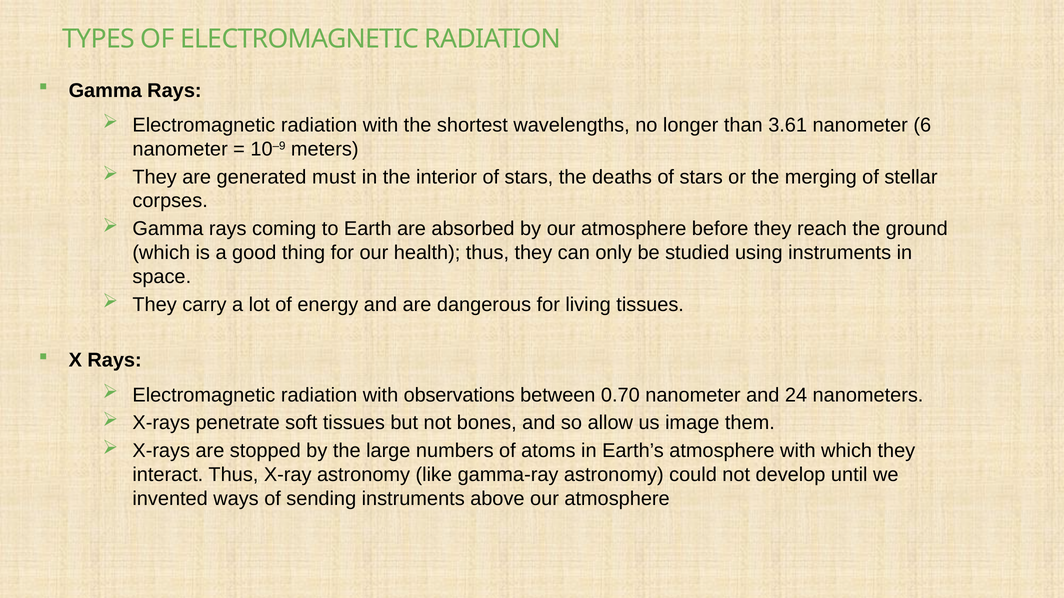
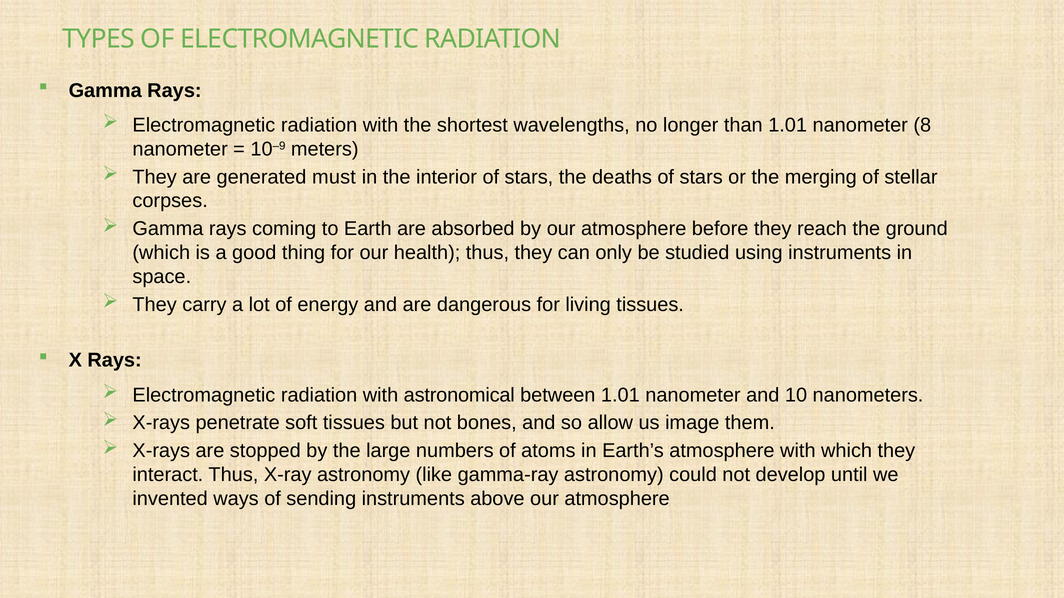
than 3.61: 3.61 -> 1.01
6: 6 -> 8
observations: observations -> astronomical
between 0.70: 0.70 -> 1.01
24: 24 -> 10
